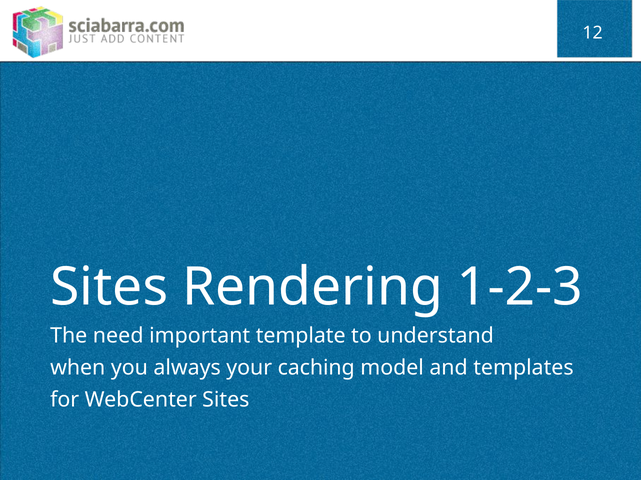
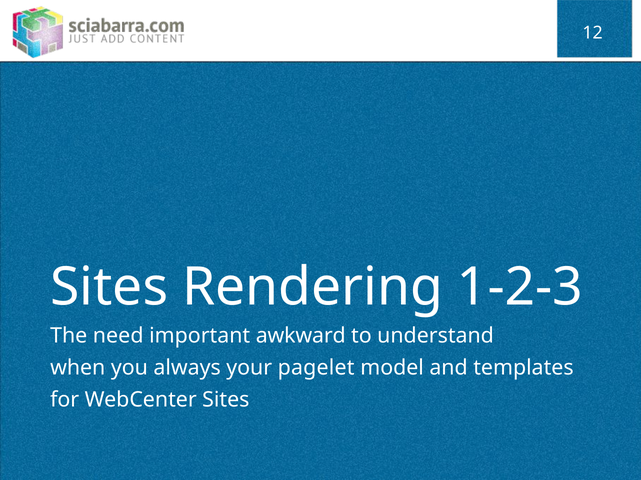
template: template -> awkward
caching: caching -> pagelet
